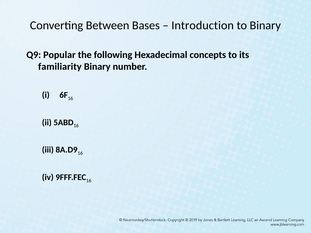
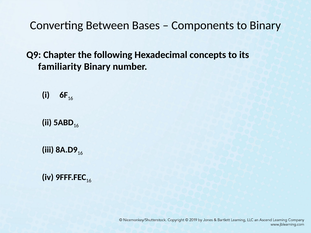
Introduction: Introduction -> Components
Popular: Popular -> Chapter
